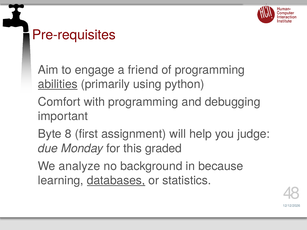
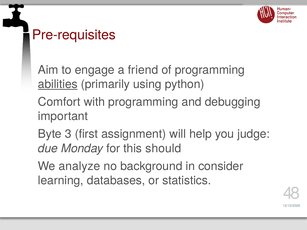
8: 8 -> 3
graded: graded -> should
because: because -> consider
databases underline: present -> none
